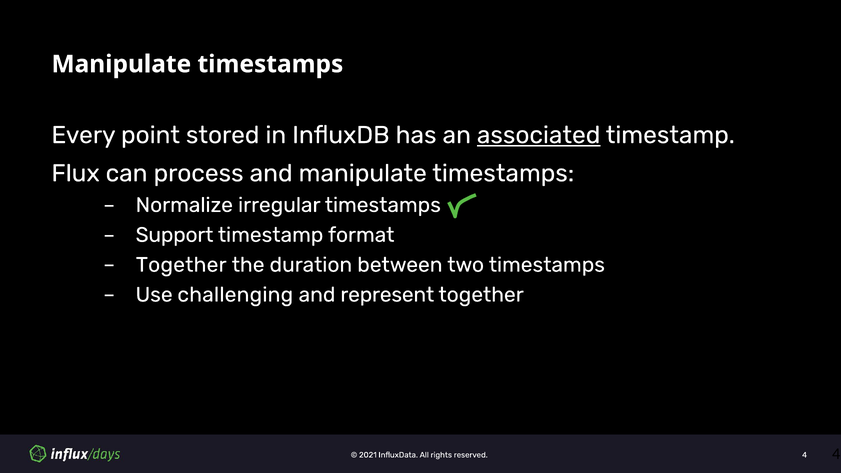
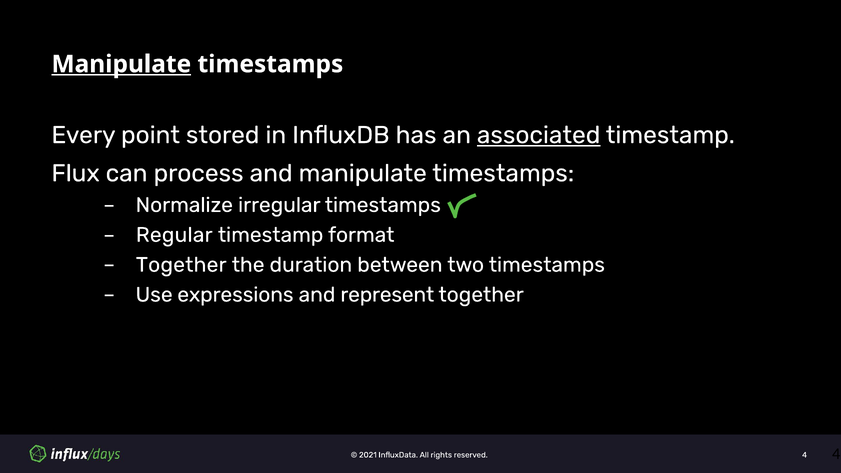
Manipulate at (121, 64) underline: none -> present
Support: Support -> Regular
challenging: challenging -> expressions
